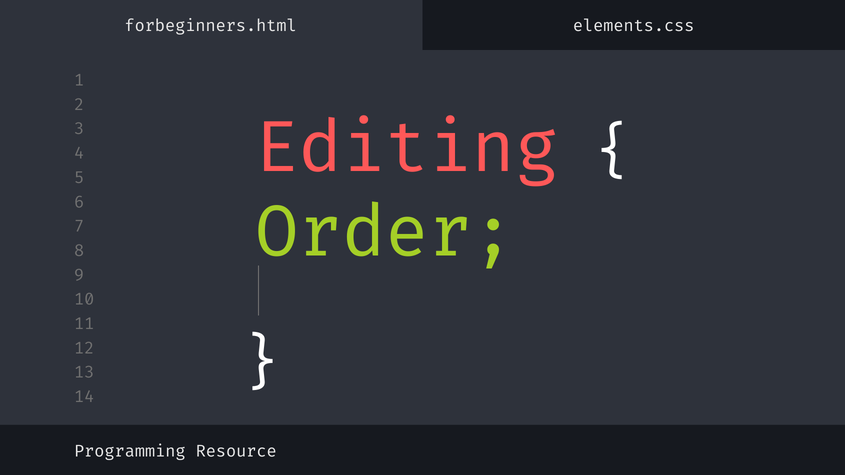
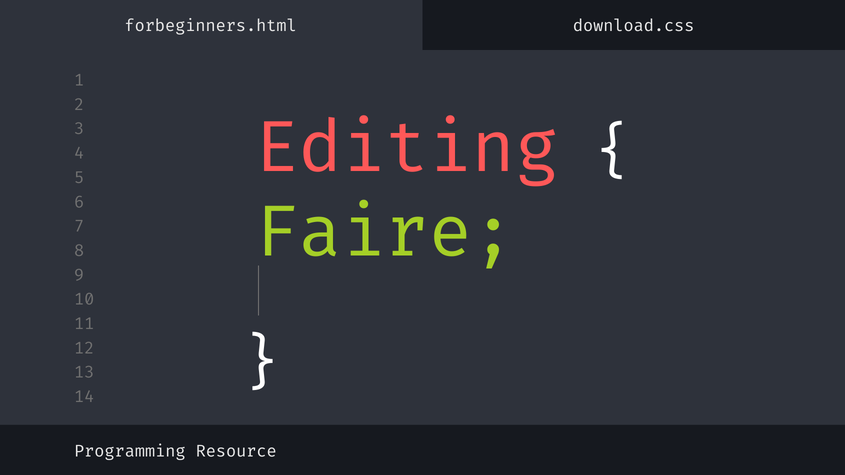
elements.css: elements.css -> download.css
Order: Order -> Faire
